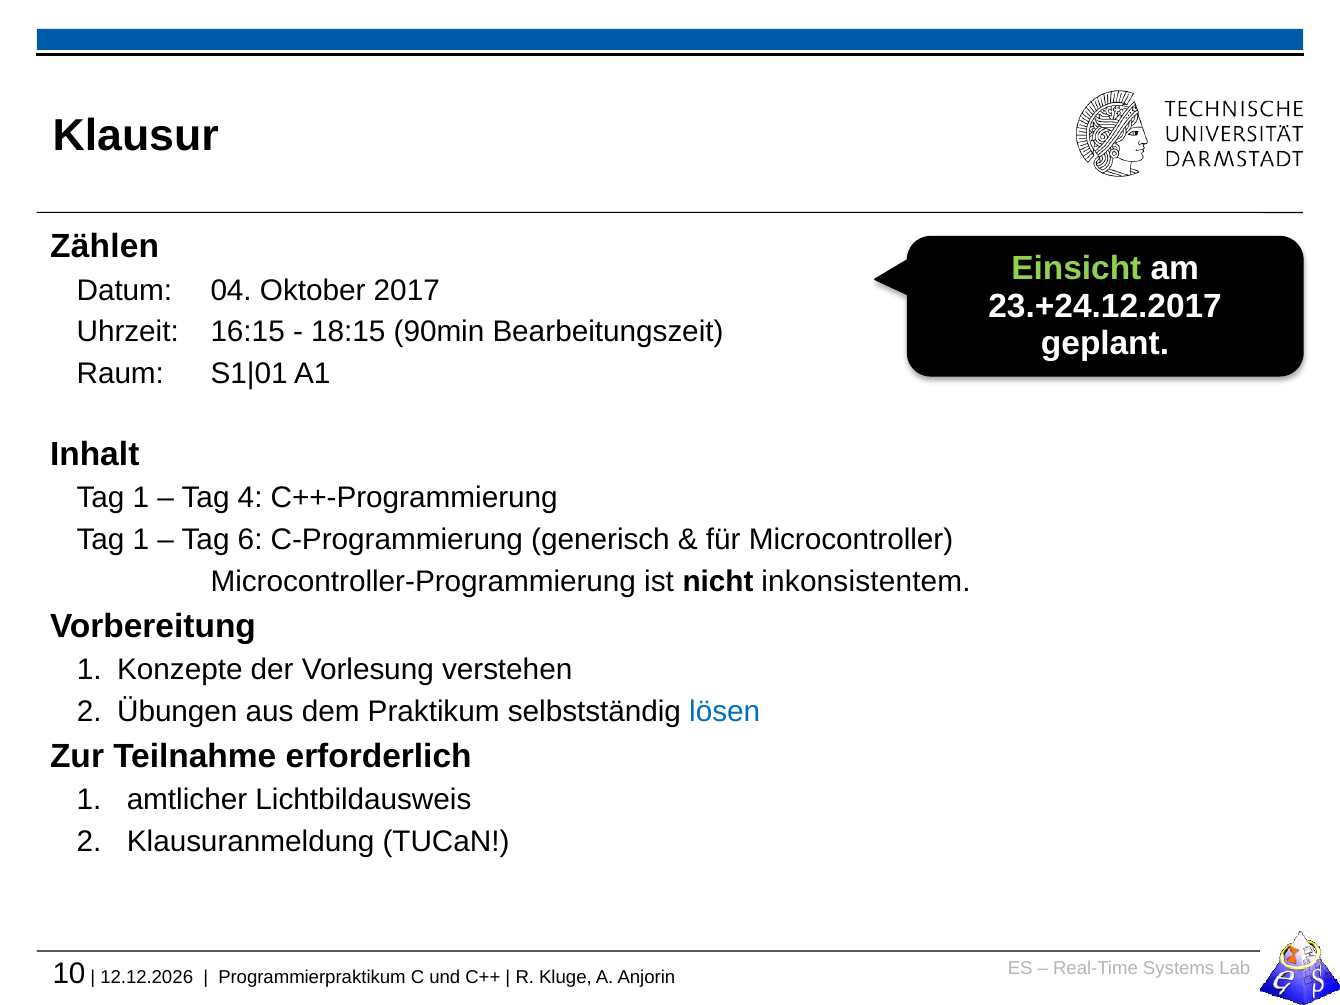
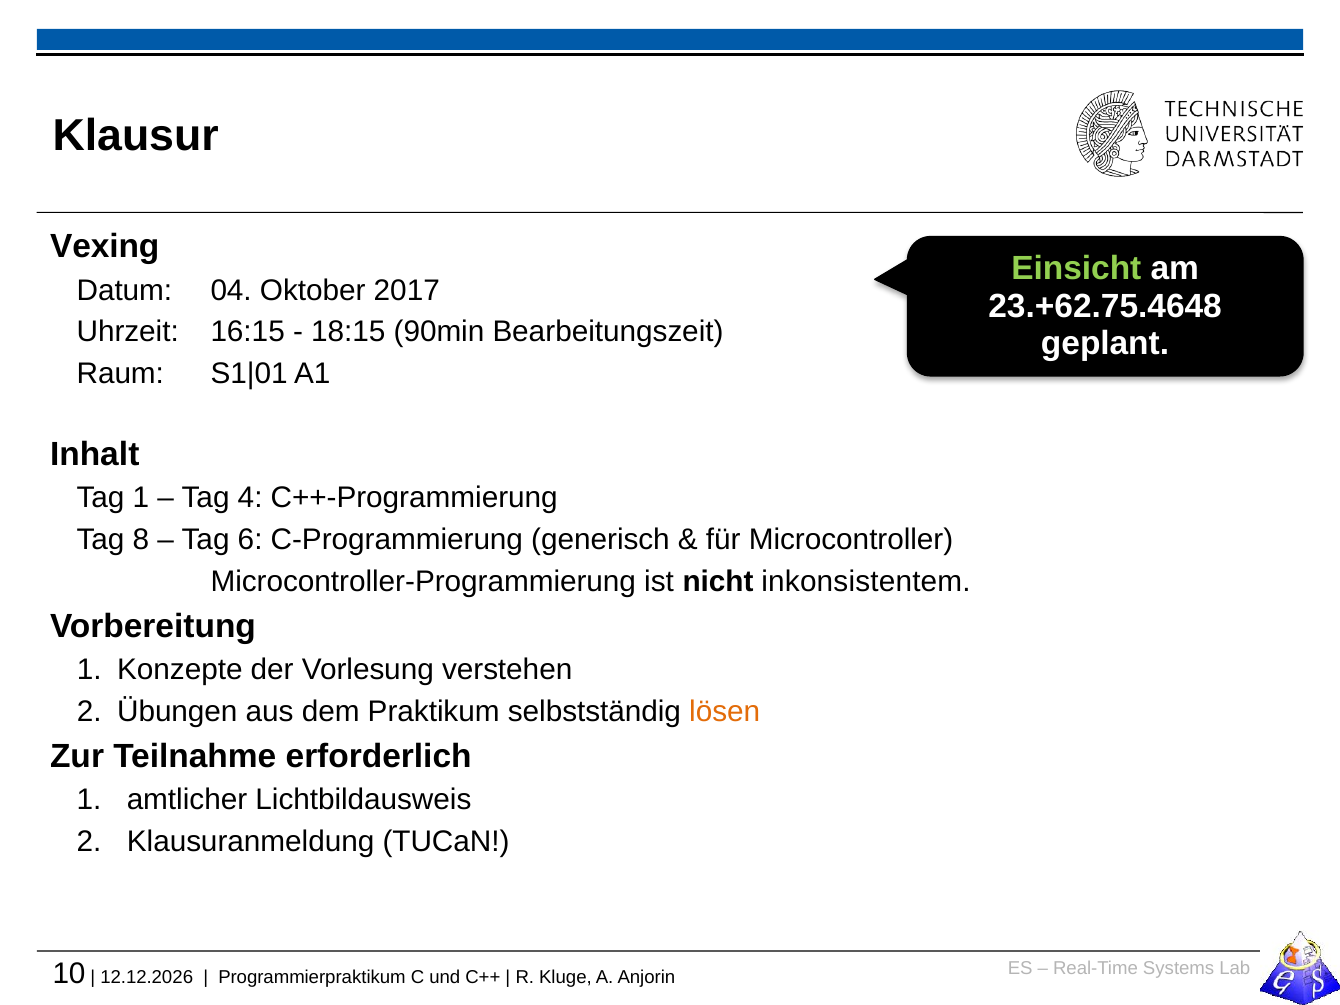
Zählen: Zählen -> Vexing
23.+24.12.2017: 23.+24.12.2017 -> 23.+62.75.4648
1 at (141, 540): 1 -> 8
lösen colour: blue -> orange
